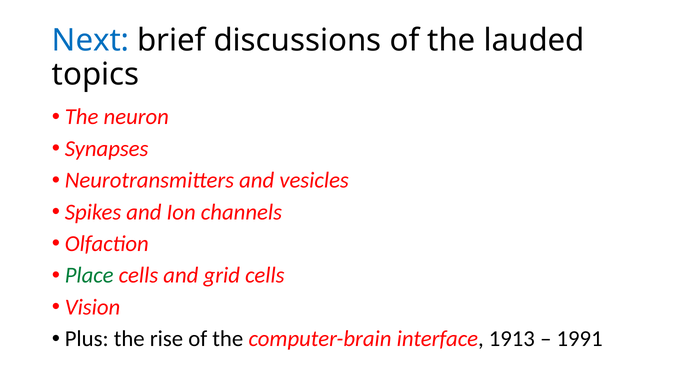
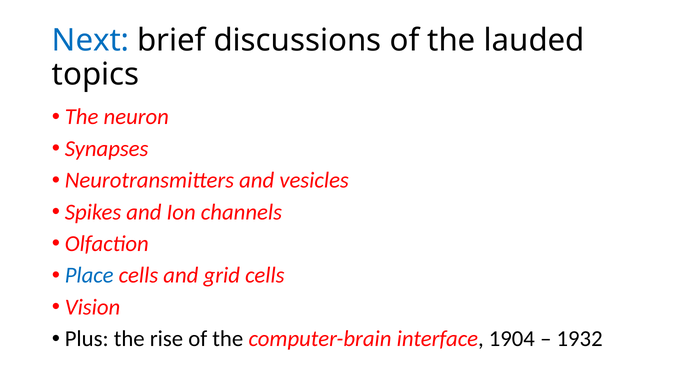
Place colour: green -> blue
1913: 1913 -> 1904
1991: 1991 -> 1932
